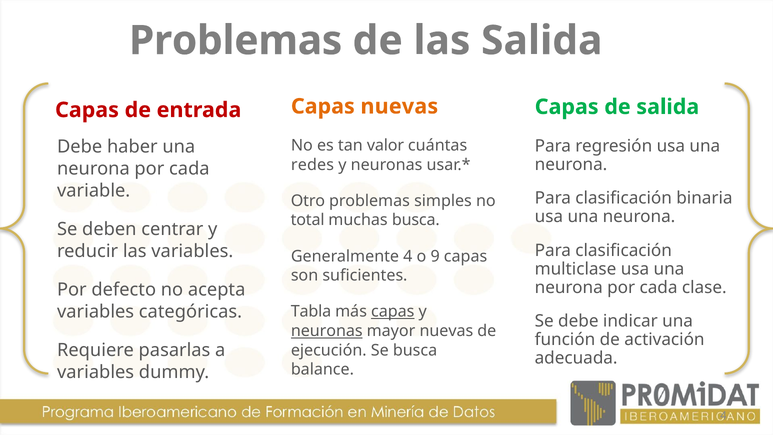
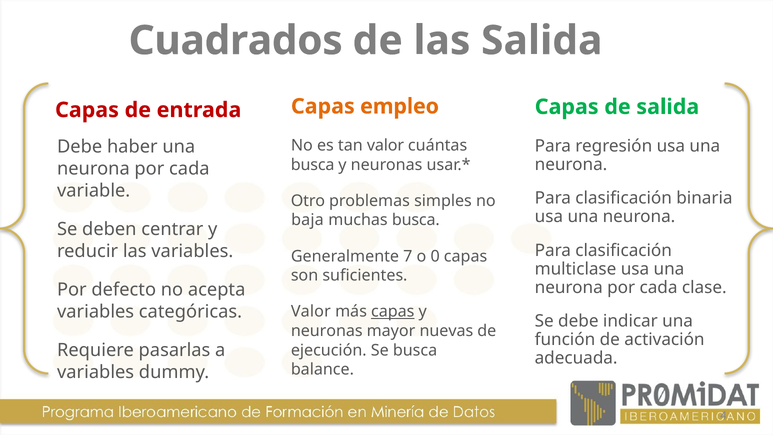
Problemas at (236, 41): Problemas -> Cuadrados
Capas nuevas: nuevas -> empleo
redes at (312, 165): redes -> busca
total: total -> baja
Generalmente 4: 4 -> 7
9: 9 -> 0
Tabla at (311, 311): Tabla -> Valor
neuronas at (327, 331) underline: present -> none
